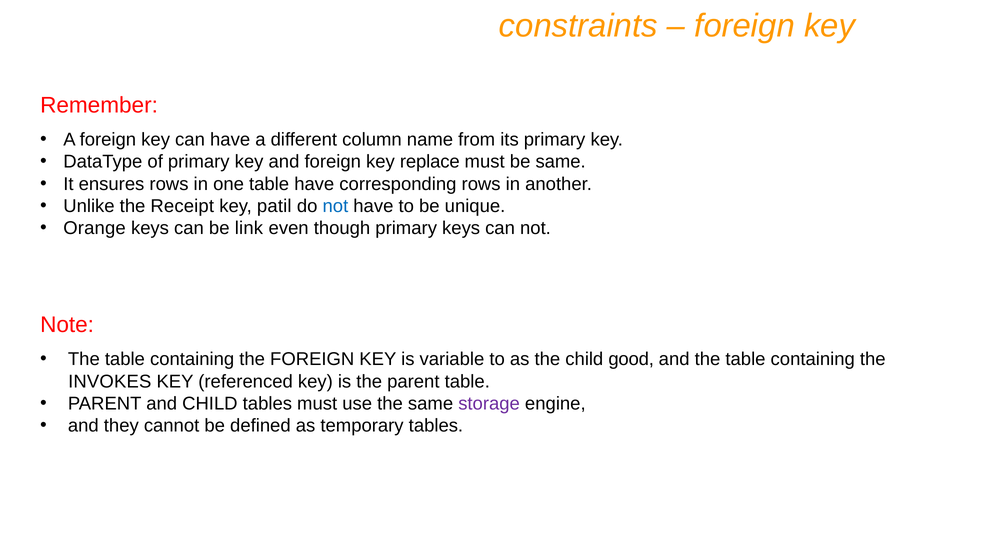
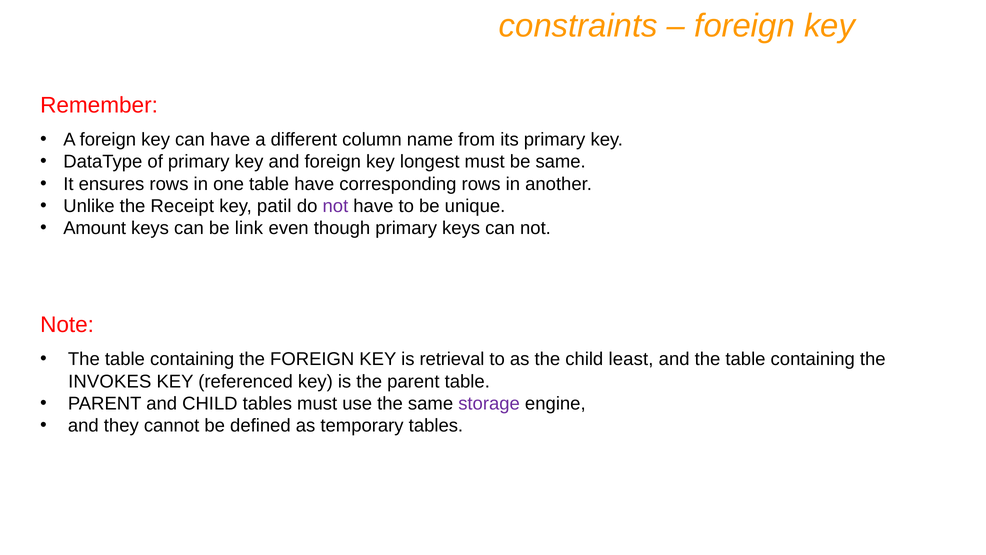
replace: replace -> longest
not at (335, 206) colour: blue -> purple
Orange: Orange -> Amount
variable: variable -> retrieval
good: good -> least
